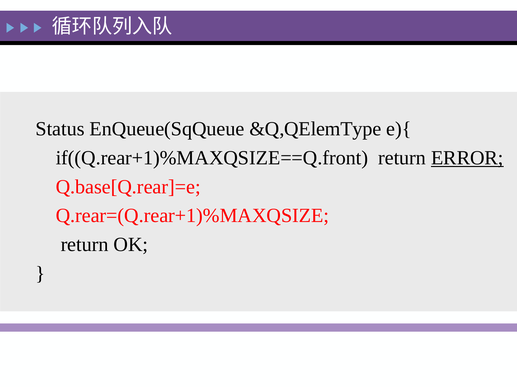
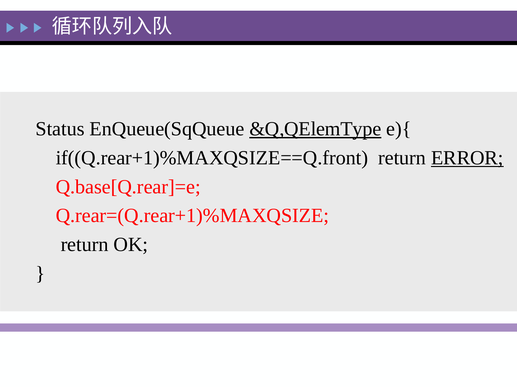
&Q,QElemType underline: none -> present
